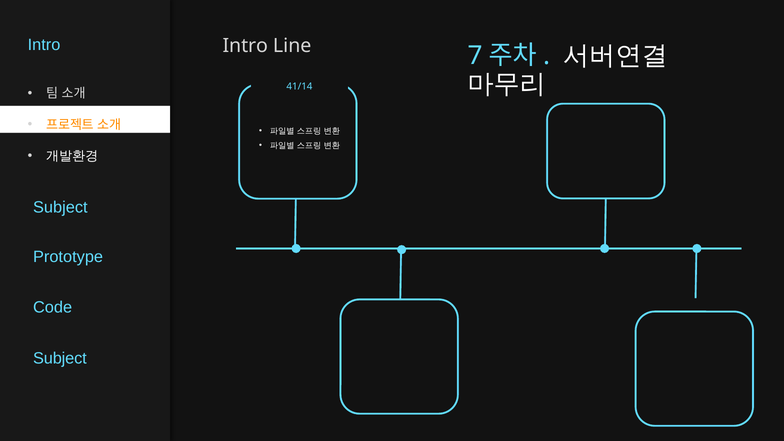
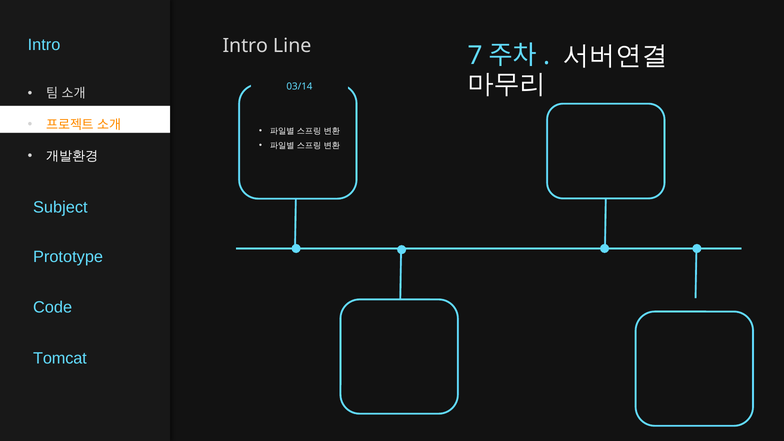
41/14: 41/14 -> 03/14
Subject at (60, 358): Subject -> Tomcat
